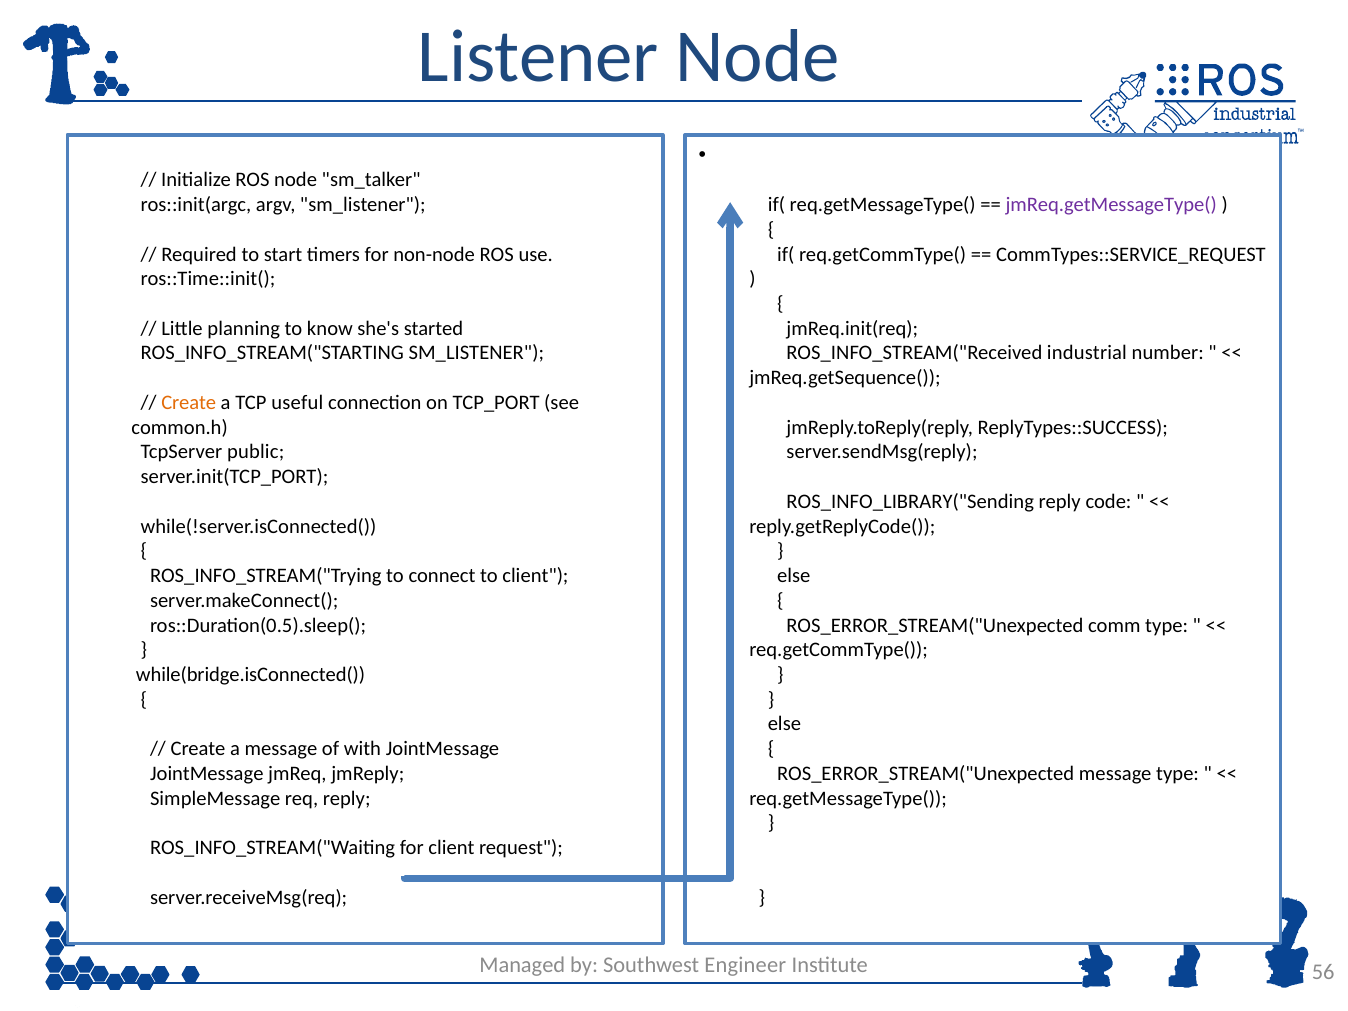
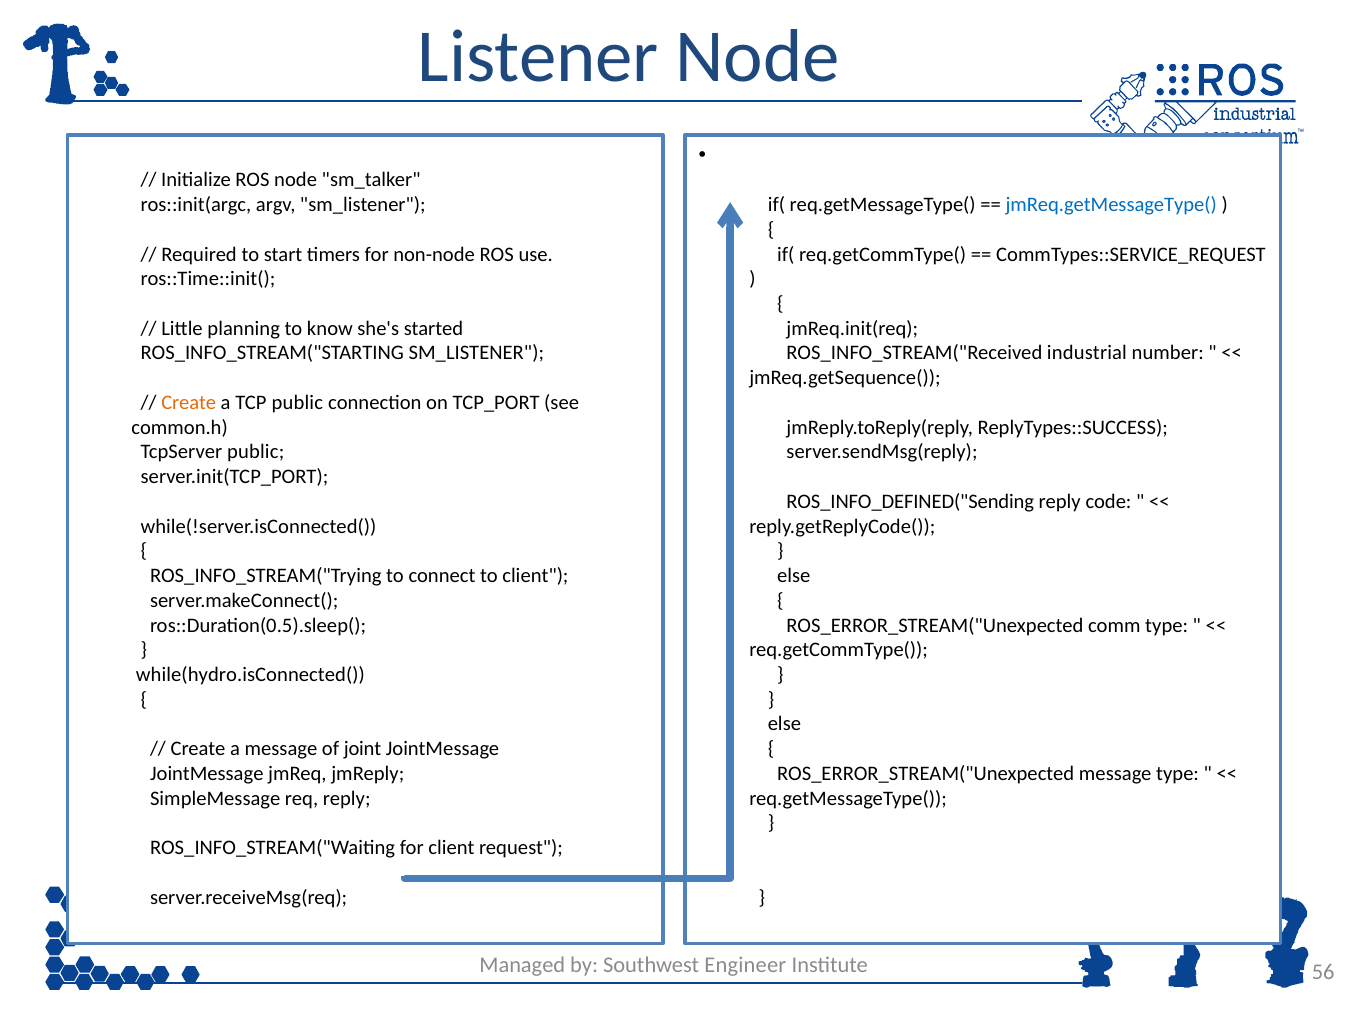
jmReq.getMessageType( colour: purple -> blue
TCP useful: useful -> public
ROS_INFO_LIBRARY("Sending: ROS_INFO_LIBRARY("Sending -> ROS_INFO_DEFINED("Sending
while(bridge.isConnected(: while(bridge.isConnected( -> while(hydro.isConnected(
with: with -> joint
